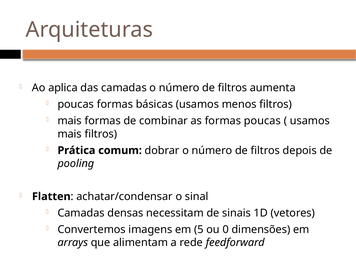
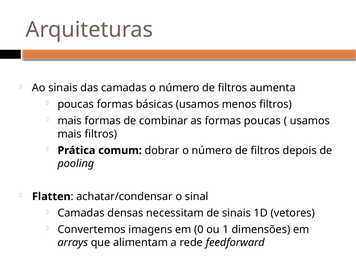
Ao aplica: aplica -> sinais
5: 5 -> 0
0: 0 -> 1
